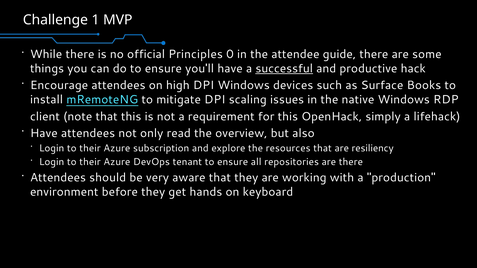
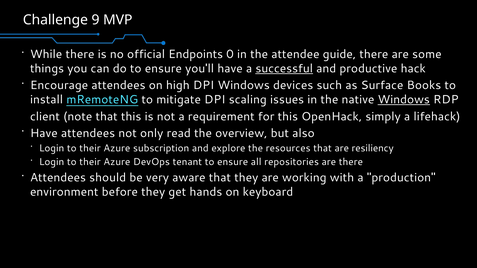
1: 1 -> 9
Principles: Principles -> Endpoints
Windows at (404, 100) underline: none -> present
